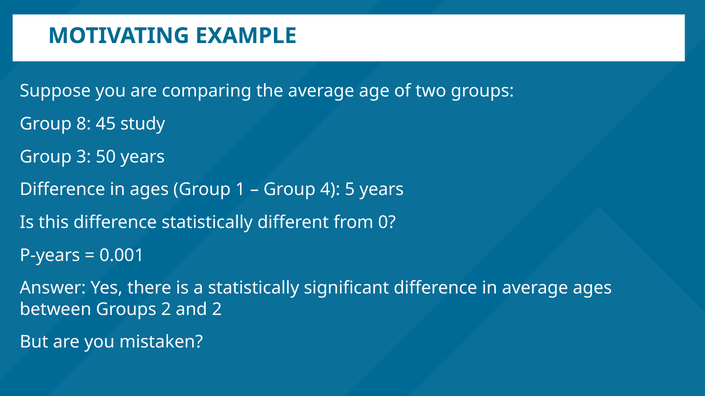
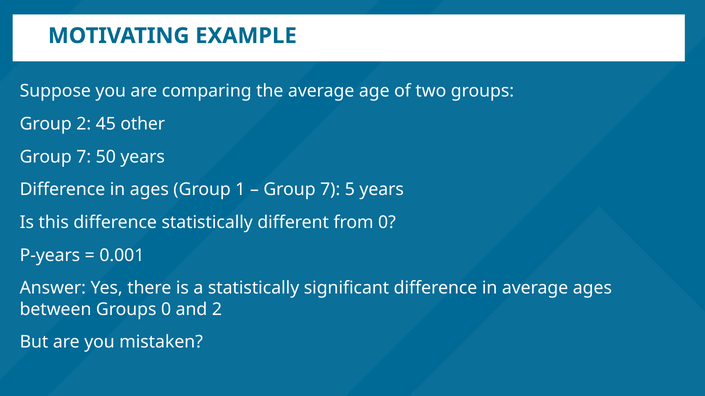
Group 8: 8 -> 2
study: study -> other
3 at (84, 157): 3 -> 7
4 at (330, 190): 4 -> 7
Groups 2: 2 -> 0
